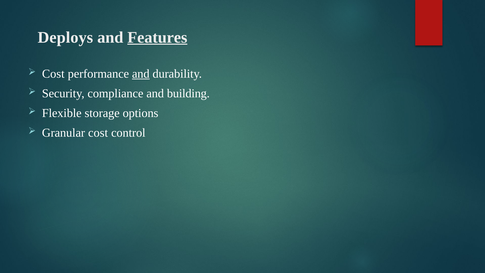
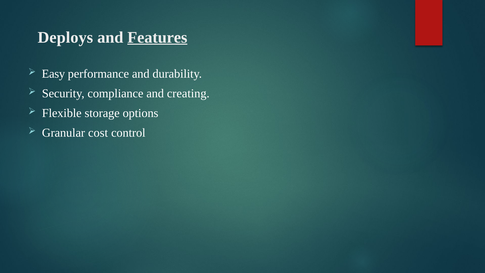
Cost at (53, 74): Cost -> Easy
and at (141, 74) underline: present -> none
building: building -> creating
